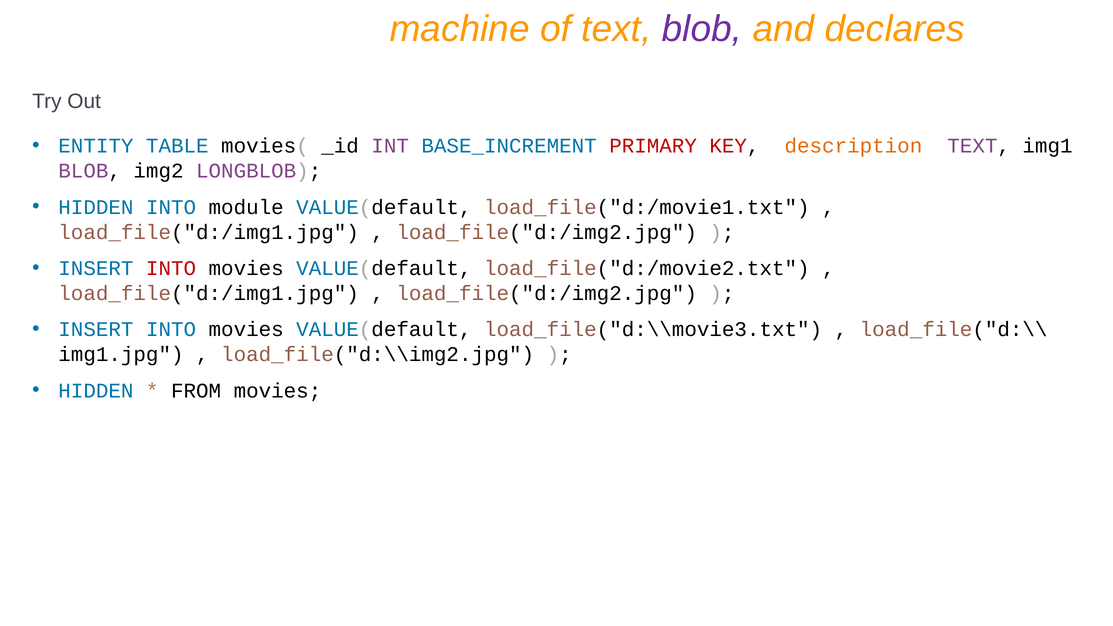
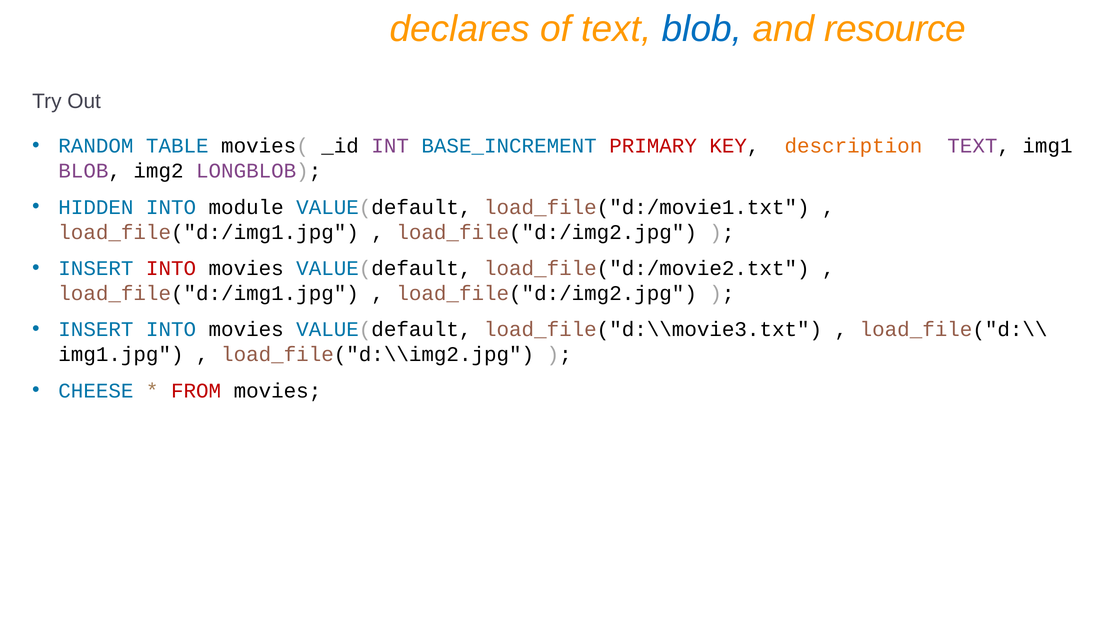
machine: machine -> declares
blob at (702, 29) colour: purple -> blue
declares: declares -> resource
ENTITY: ENTITY -> RANDOM
HIDDEN at (96, 391): HIDDEN -> CHEESE
FROM colour: black -> red
